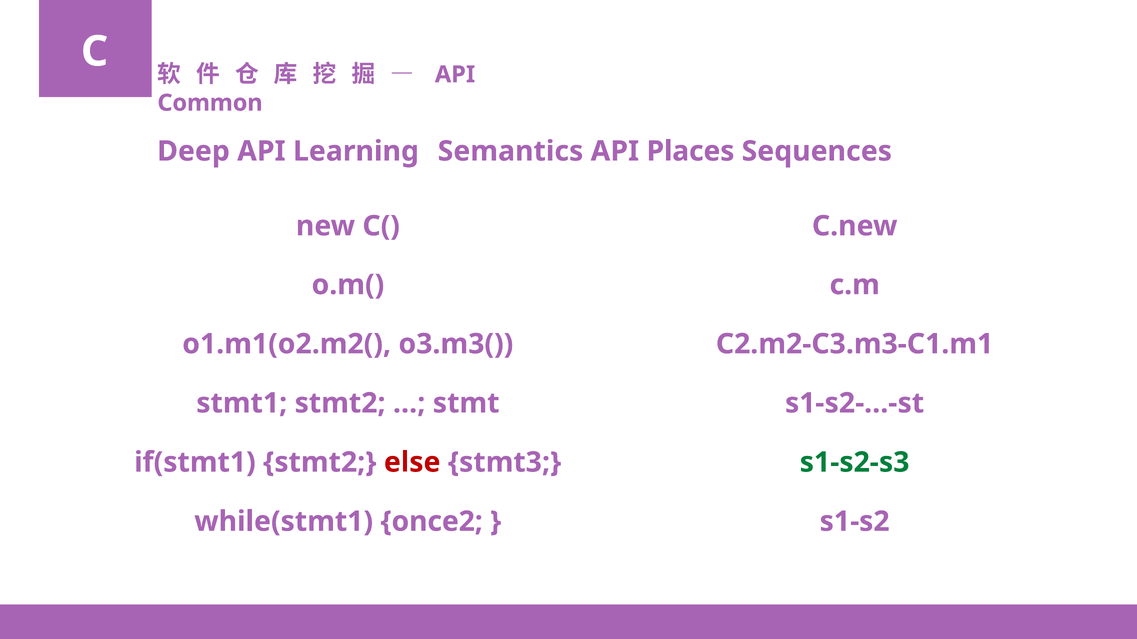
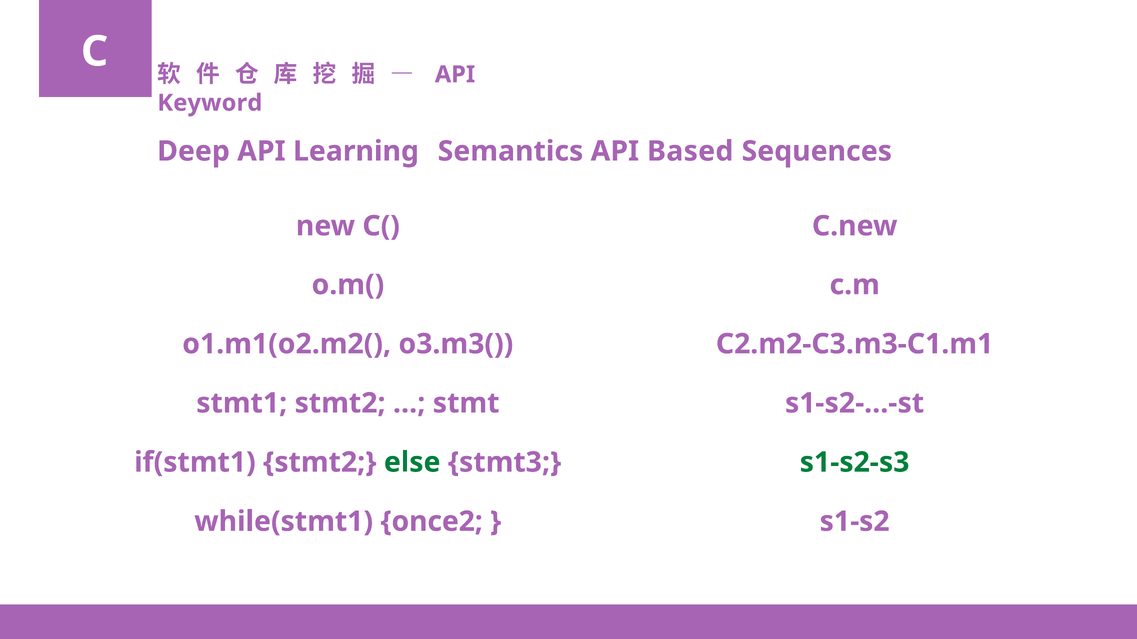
Common: Common -> Keyword
Places: Places -> Based
else colour: red -> green
